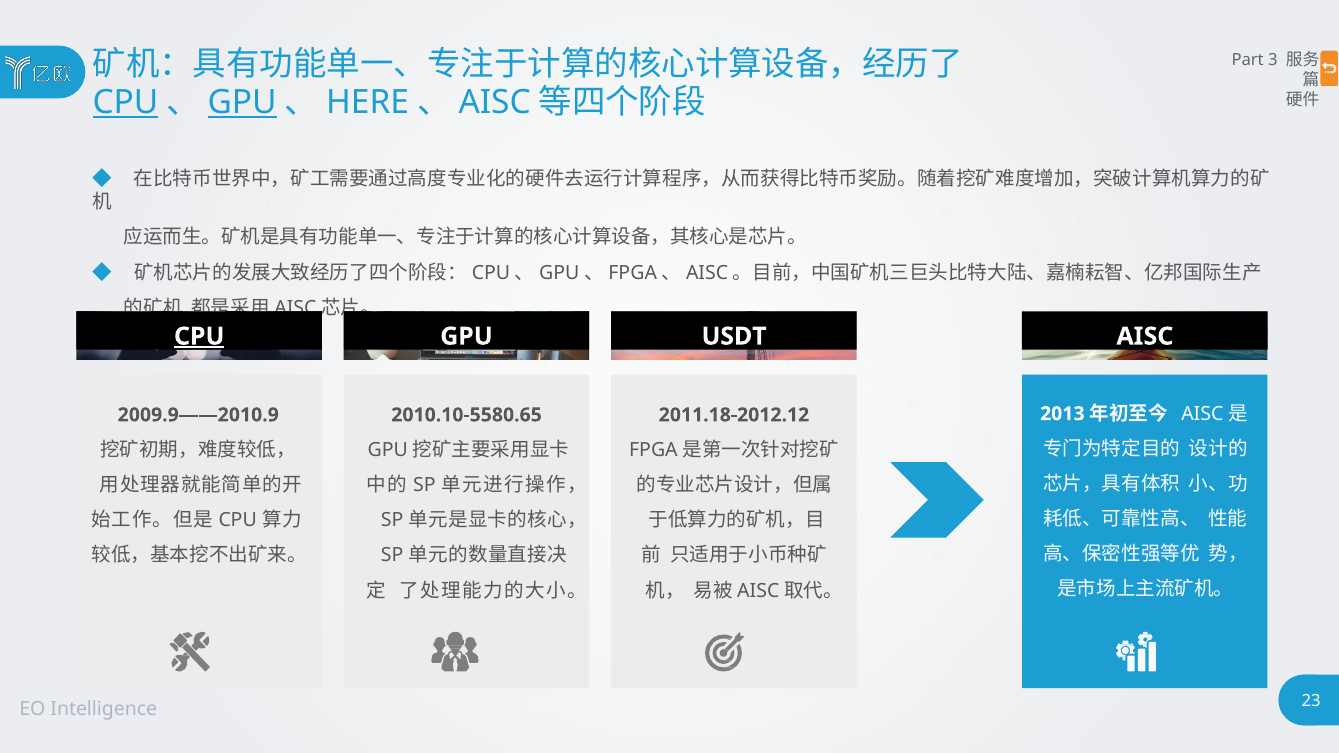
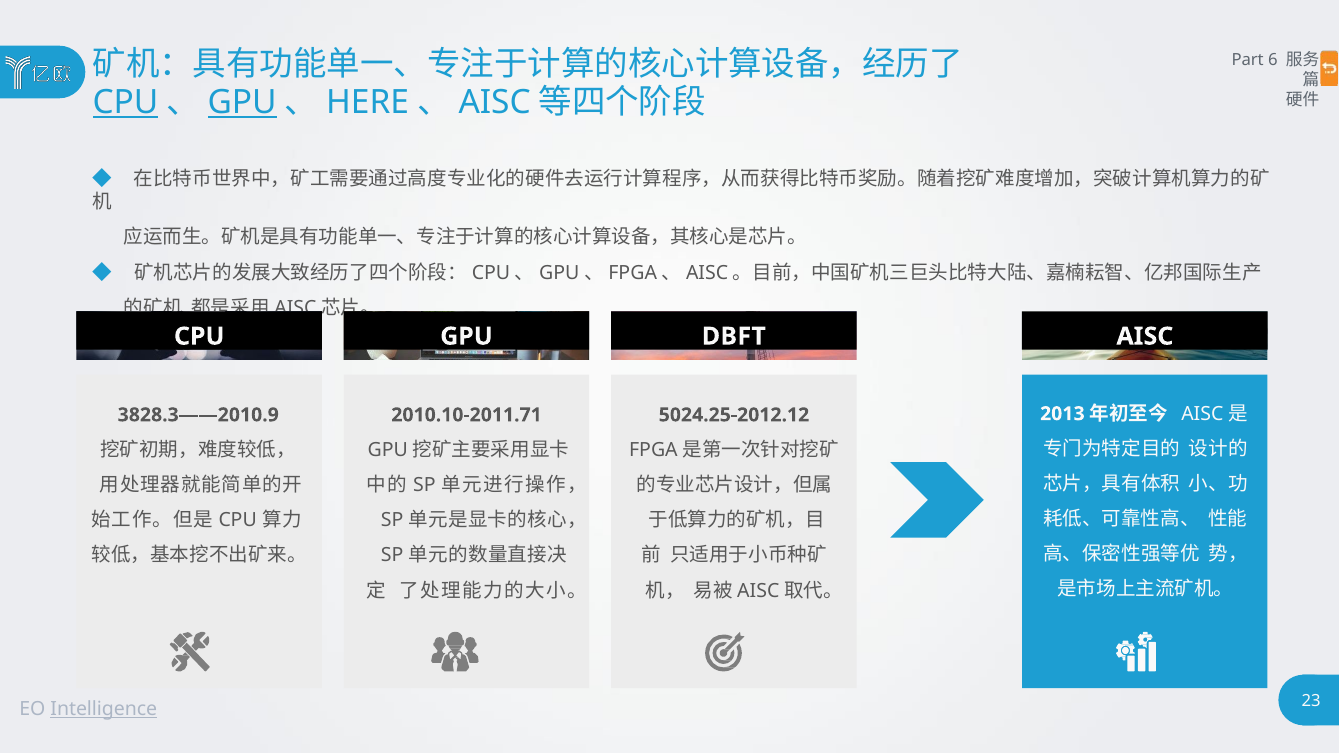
3: 3 -> 6
CPU at (199, 336) underline: present -> none
USDT: USDT -> DBFT
2009.9——2010.9: 2009.9——2010.9 -> 3828.3——2010.9
2010.10-5580.65: 2010.10-5580.65 -> 2010.10-2011.71
2011.18-2012.12: 2011.18-2012.12 -> 5024.25-2012.12
Intelligence underline: none -> present
